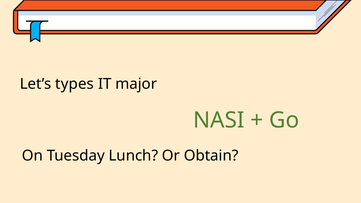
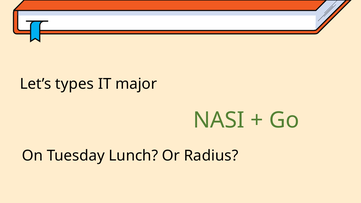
Obtain: Obtain -> Radius
